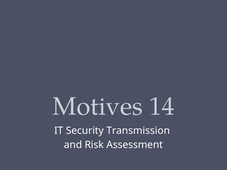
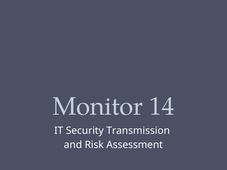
Motives: Motives -> Monitor
